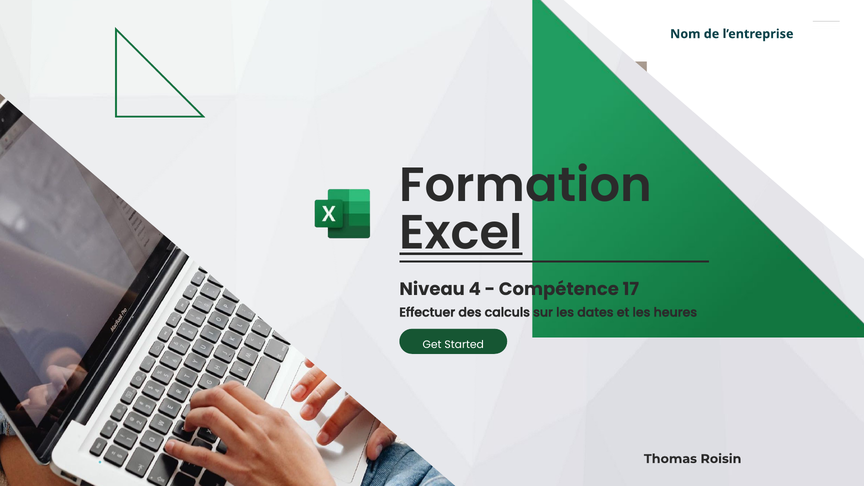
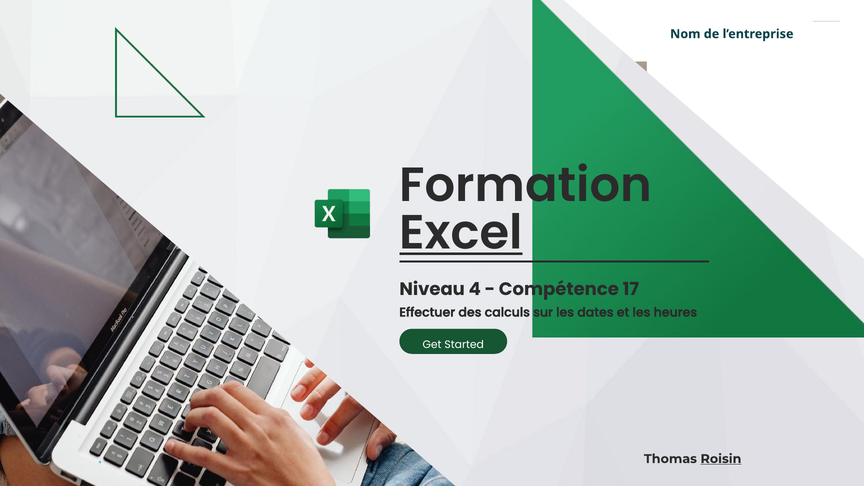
Roisin underline: none -> present
